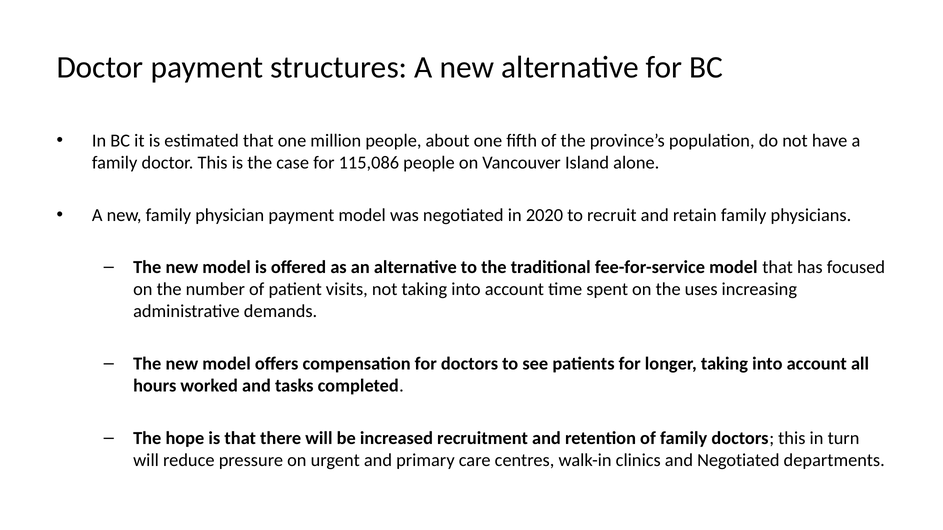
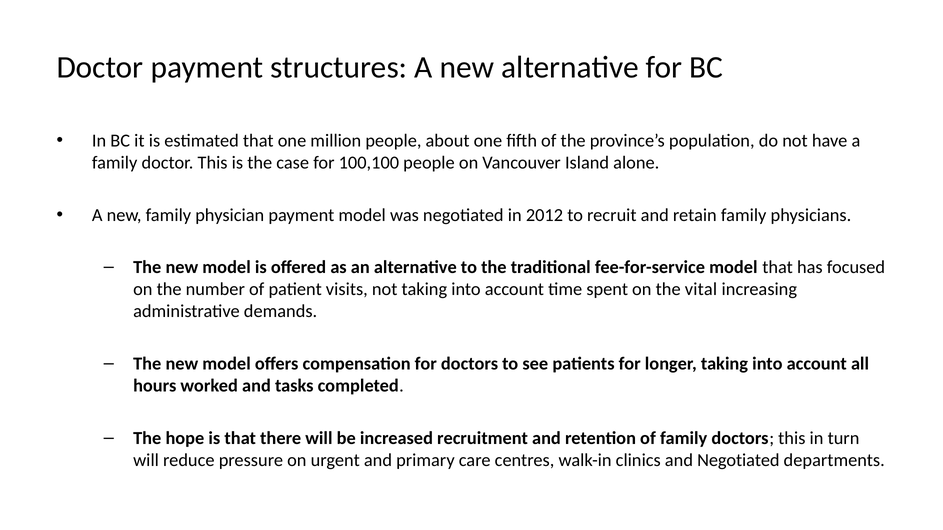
115,086: 115,086 -> 100,100
2020: 2020 -> 2012
uses: uses -> vital
